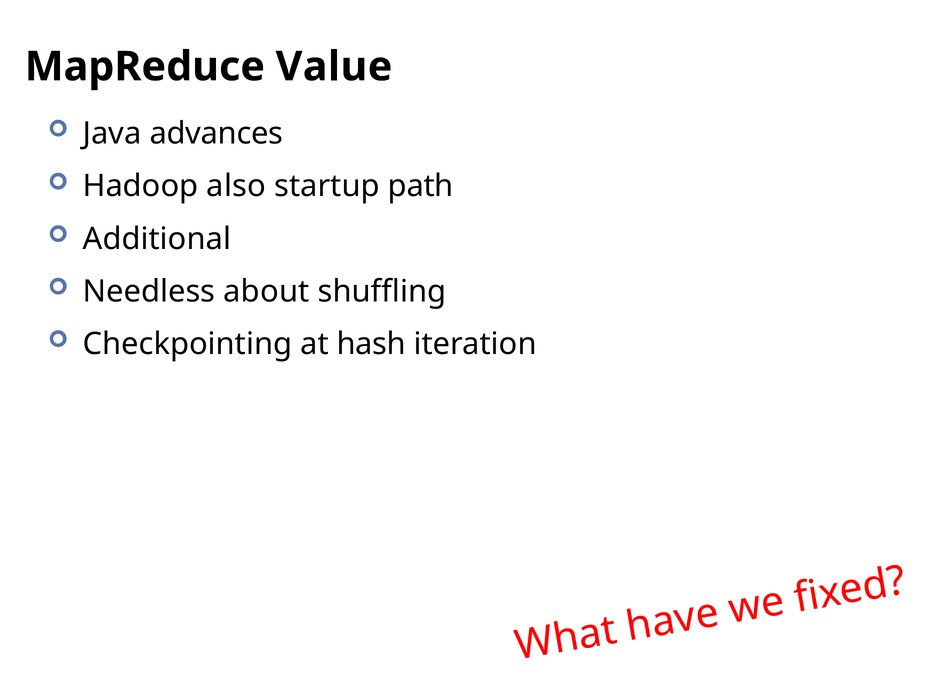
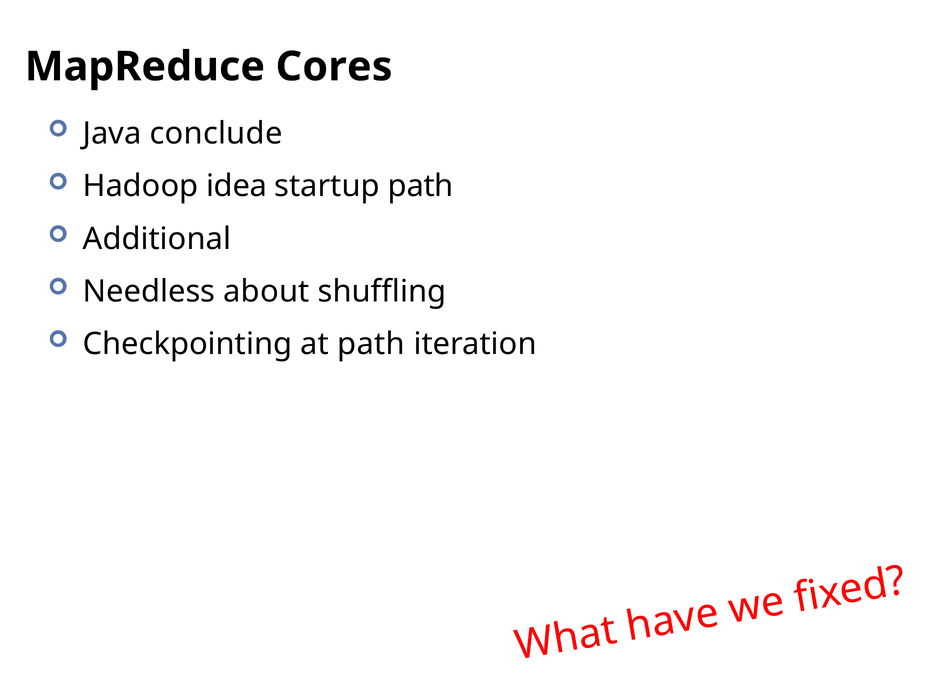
Value: Value -> Cores
advances: advances -> conclude
also: also -> idea
at hash: hash -> path
